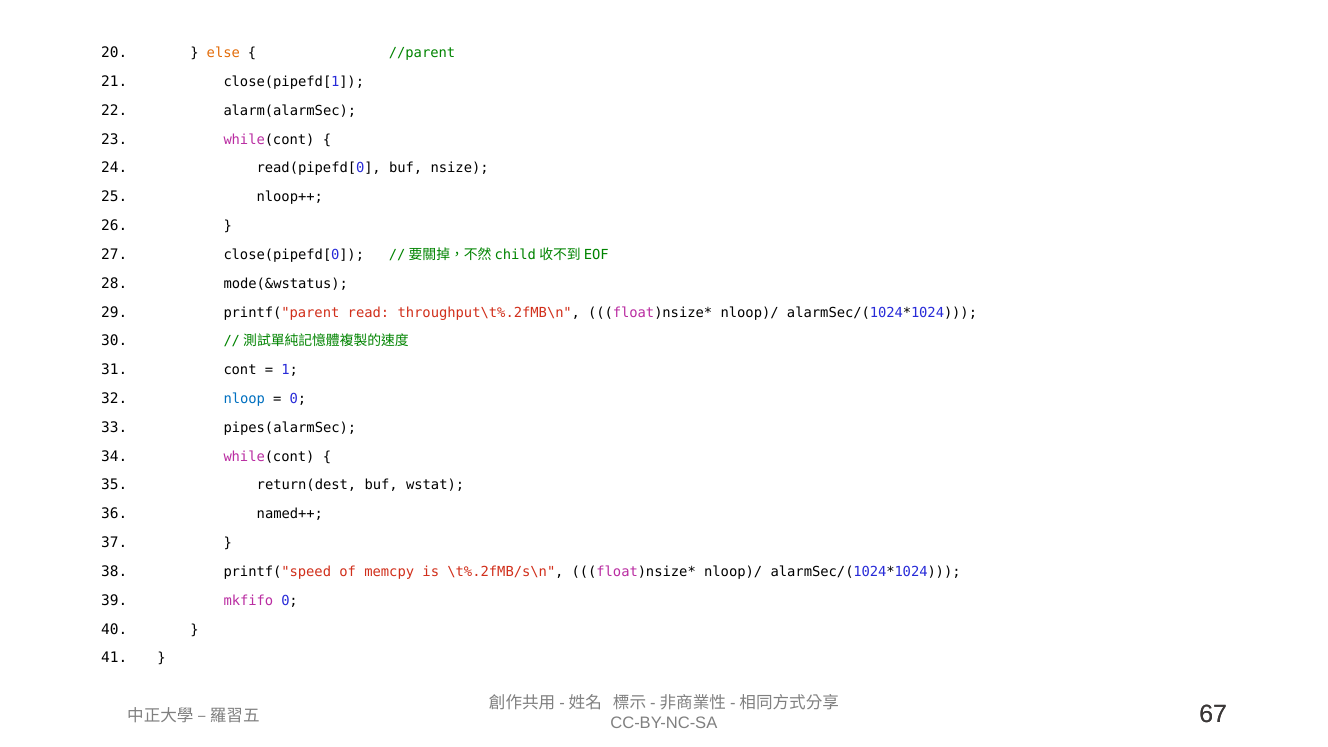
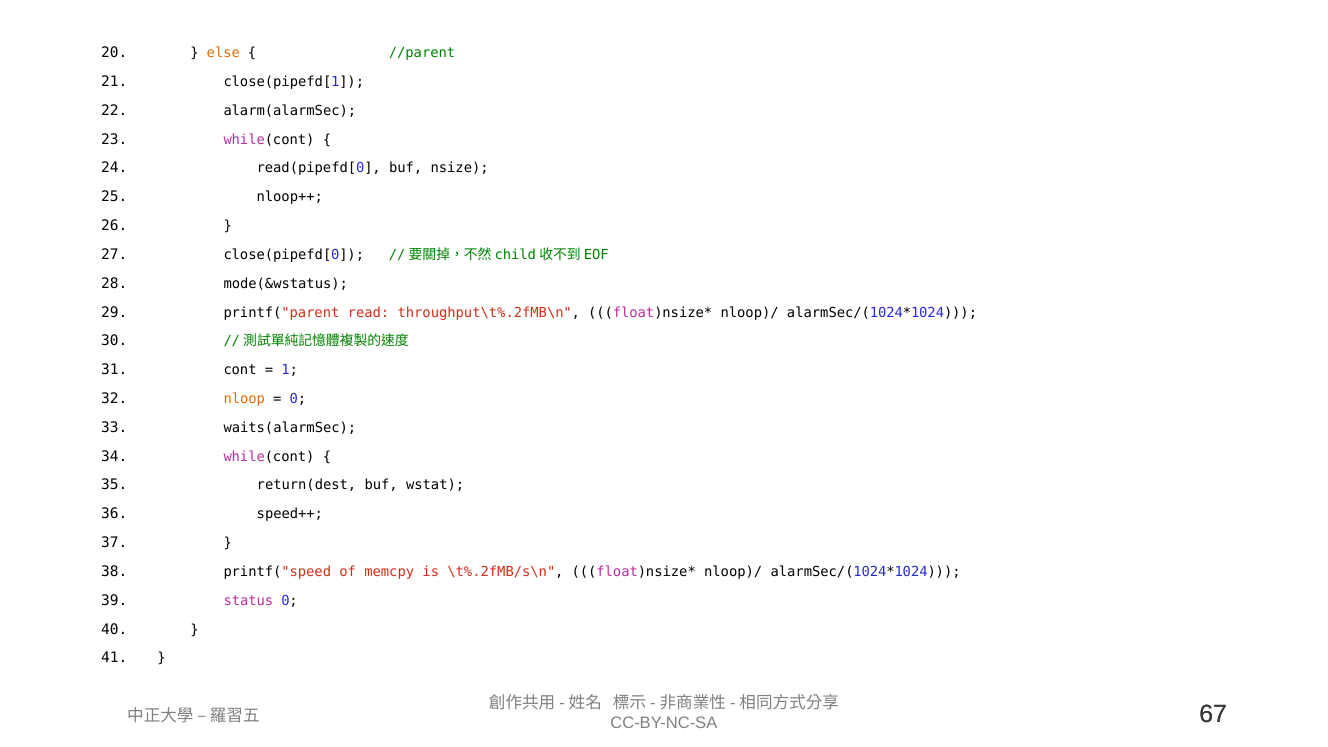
nloop colour: blue -> orange
pipes(alarmSec: pipes(alarmSec -> waits(alarmSec
named++: named++ -> speed++
mkfifo: mkfifo -> status
